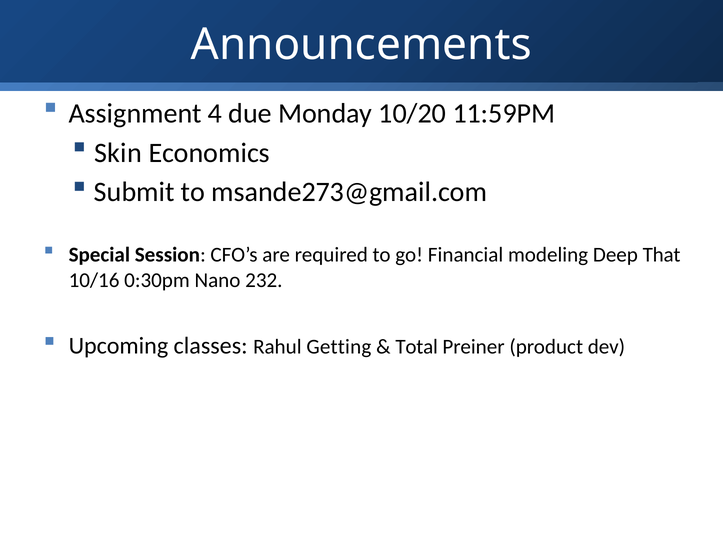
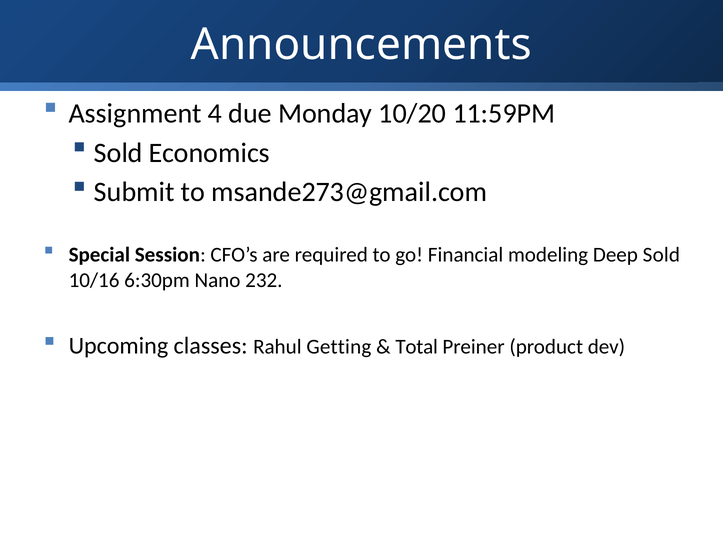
Skin at (118, 153): Skin -> Sold
Deep That: That -> Sold
0:30pm: 0:30pm -> 6:30pm
